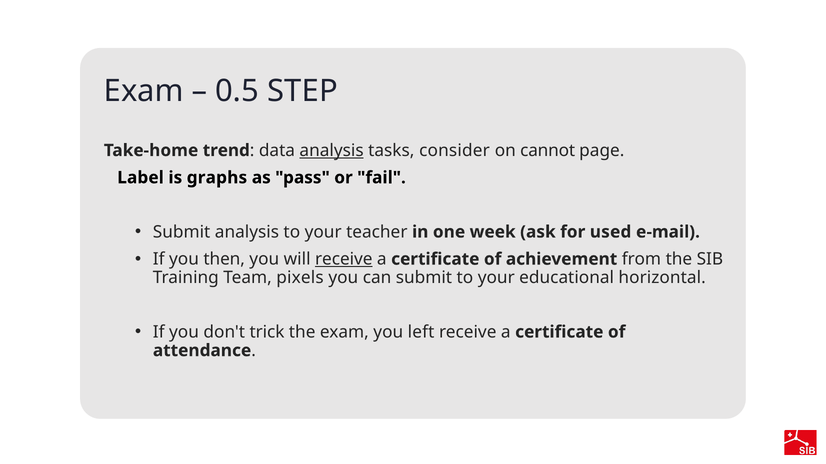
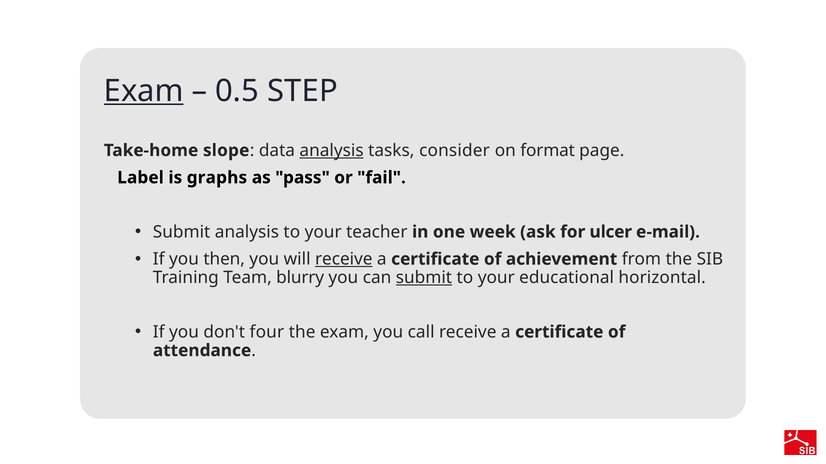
Exam at (144, 91) underline: none -> present
trend: trend -> slope
cannot: cannot -> format
used: used -> ulcer
pixels: pixels -> blurry
submit at (424, 278) underline: none -> present
trick: trick -> four
left: left -> call
